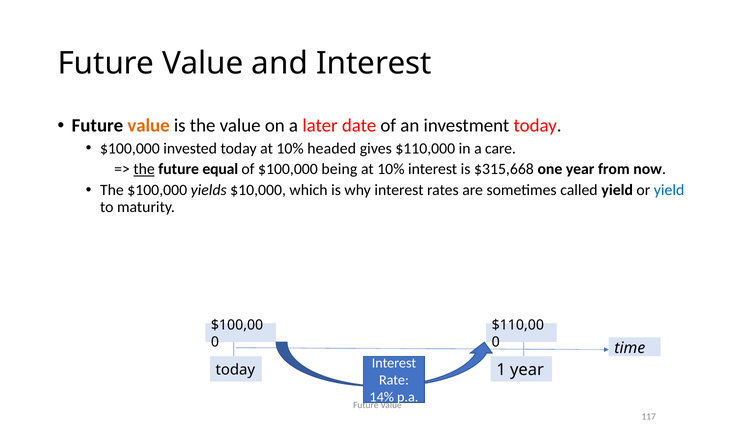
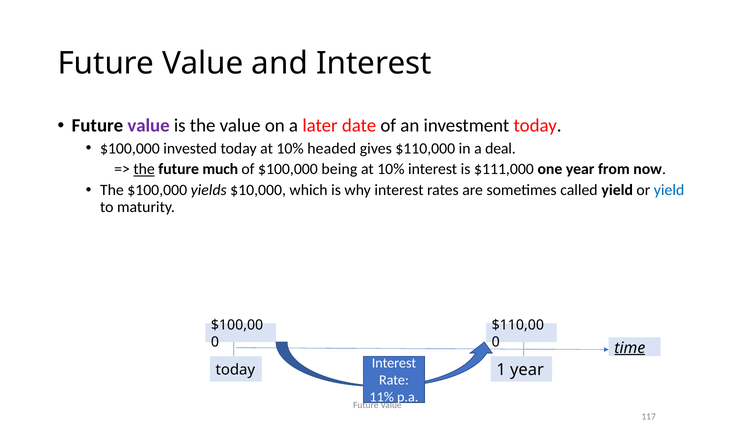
value at (149, 126) colour: orange -> purple
care: care -> deal
equal: equal -> much
$315,668: $315,668 -> $111,000
time underline: none -> present
14%: 14% -> 11%
